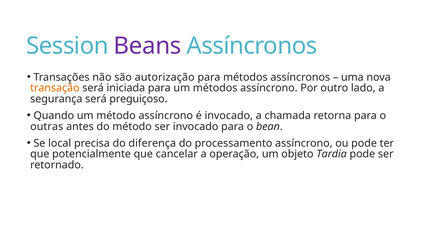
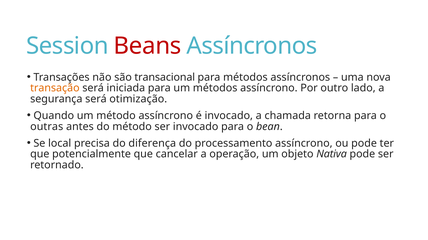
Beans colour: purple -> red
autorização: autorização -> transacional
preguiçoso: preguiçoso -> otimização
Tardia: Tardia -> Nativa
